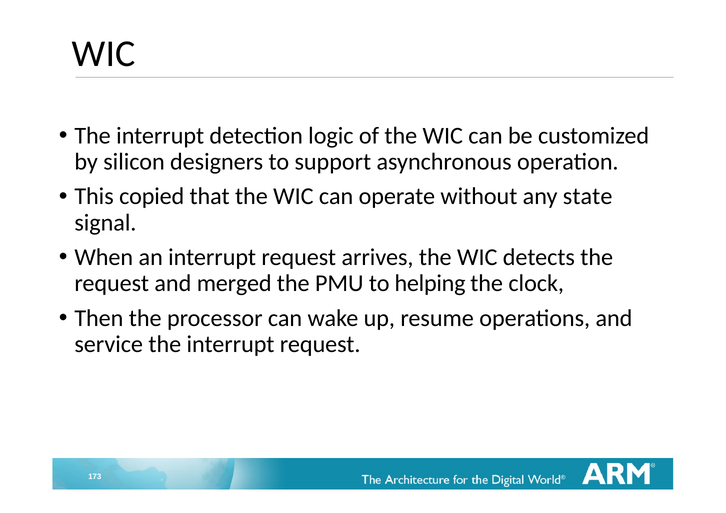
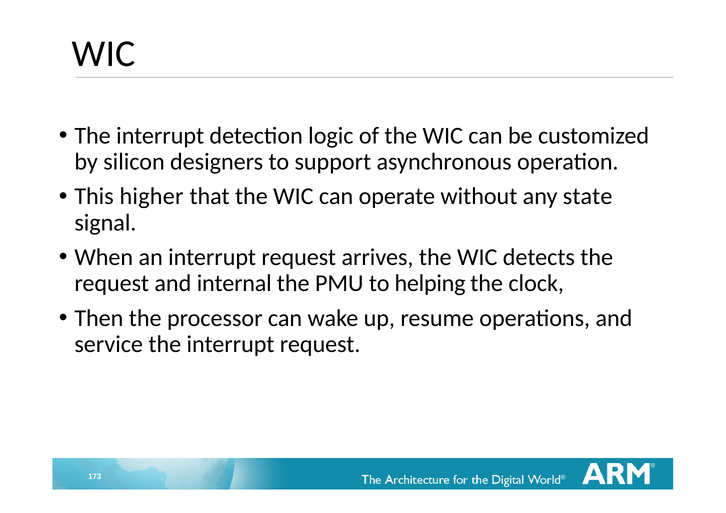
copied: copied -> higher
merged: merged -> internal
